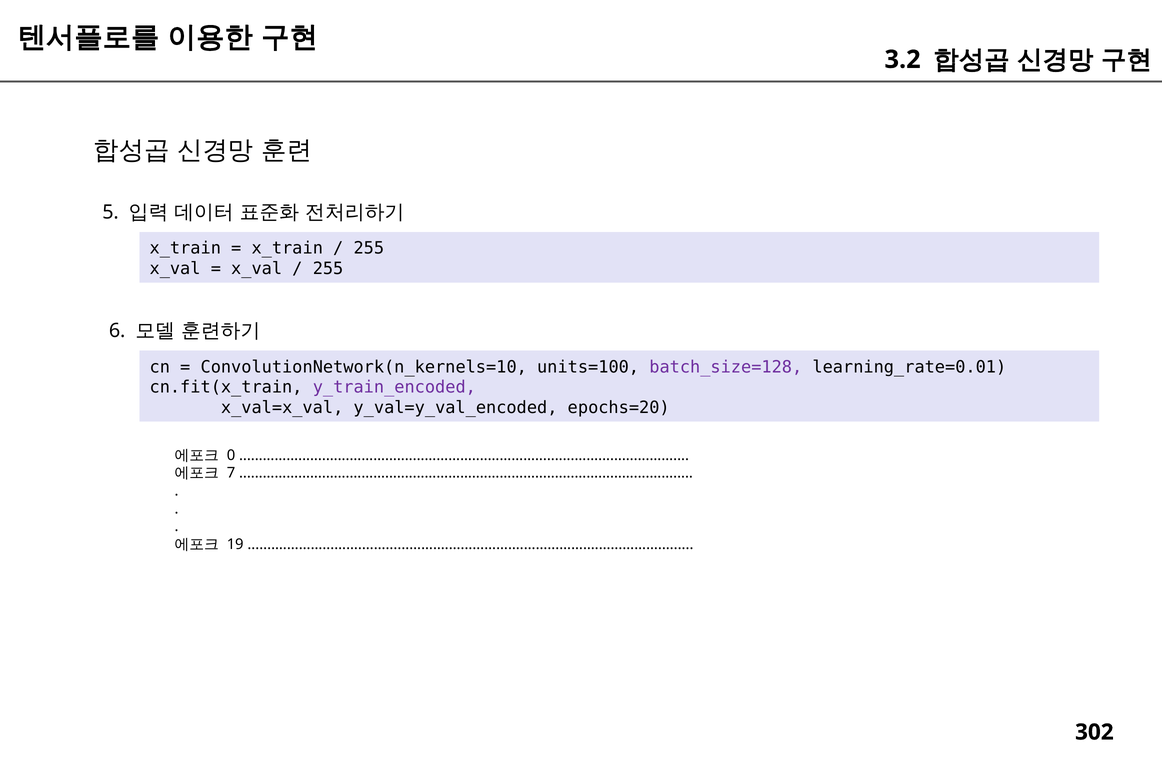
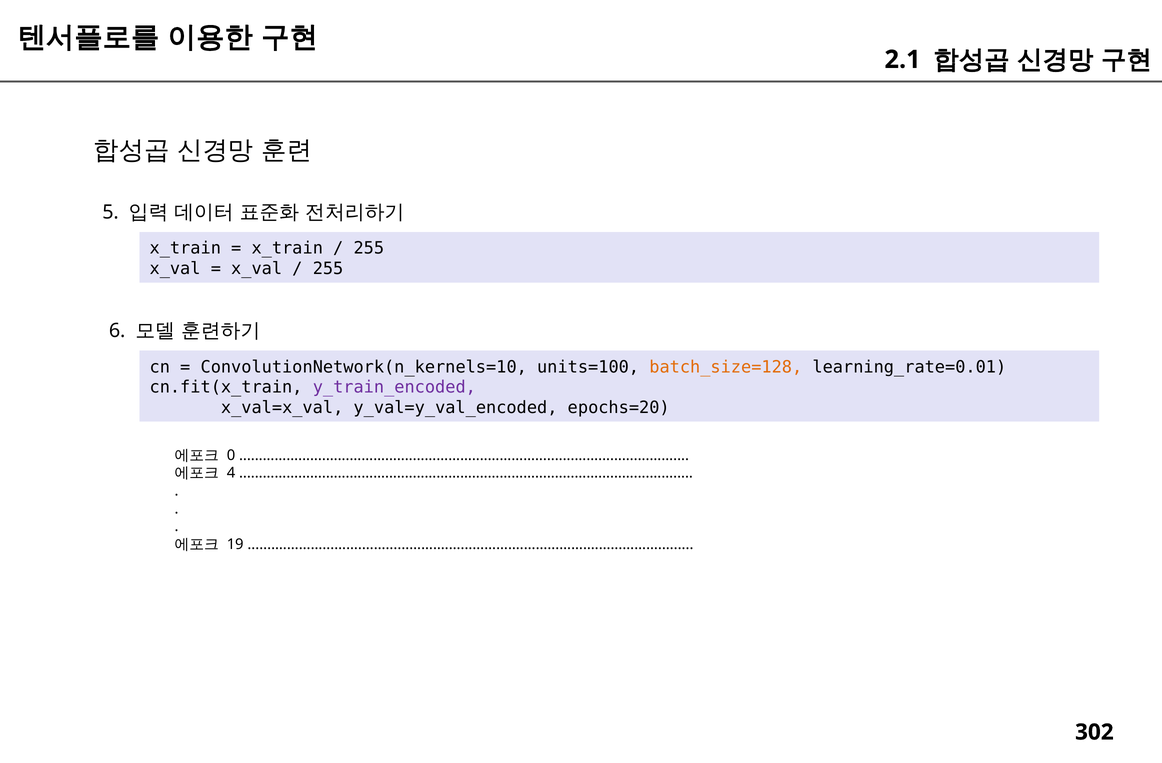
3.2: 3.2 -> 2.1
batch_size=128 colour: purple -> orange
7: 7 -> 4
